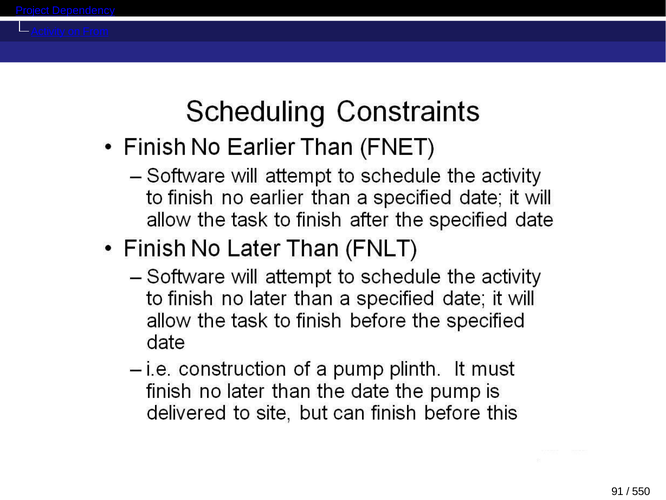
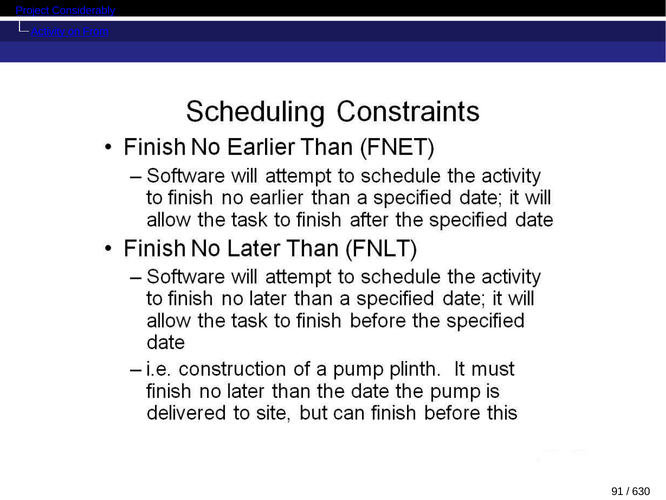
Dependency: Dependency -> Considerably
550: 550 -> 630
